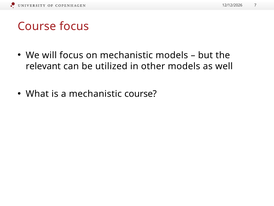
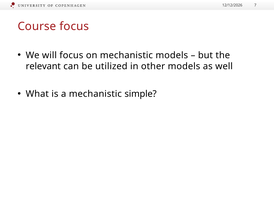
mechanistic course: course -> simple
